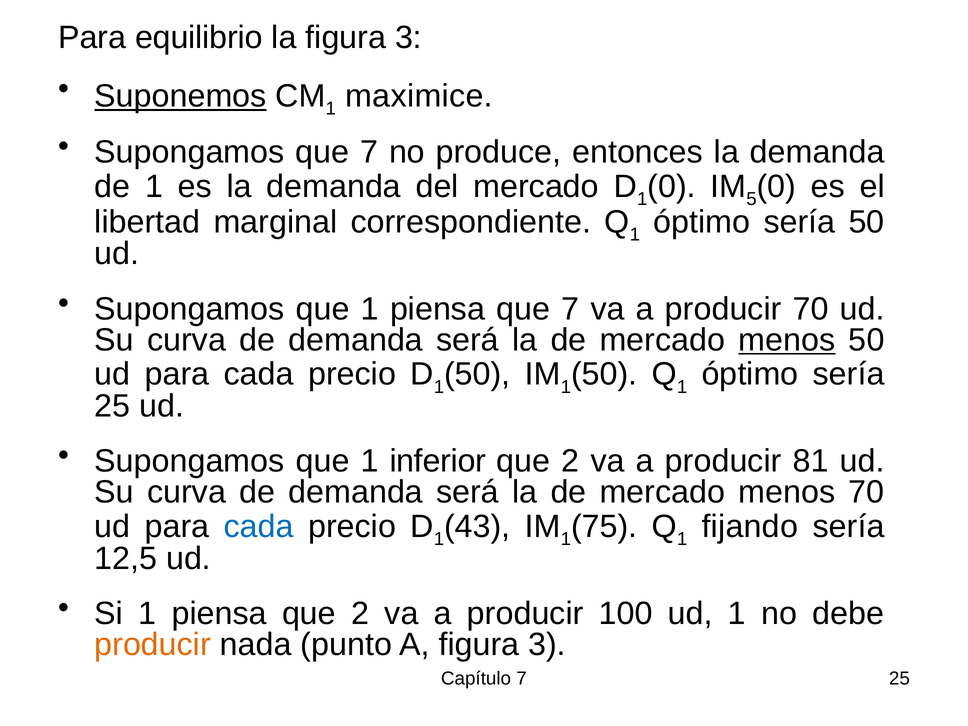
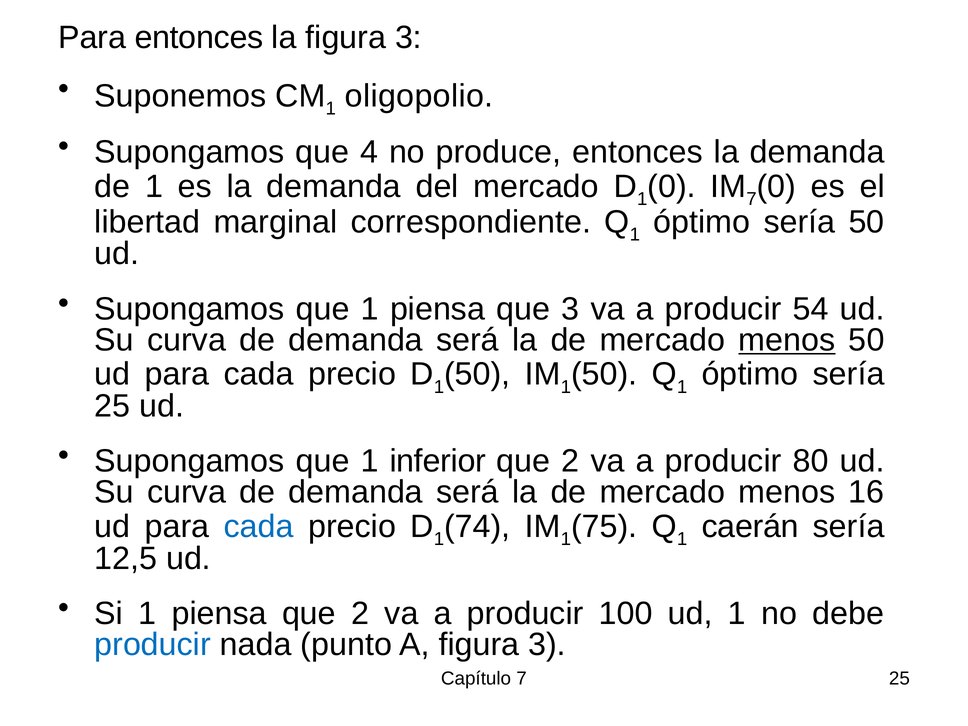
Para equilibrio: equilibrio -> entonces
Suponemos underline: present -> none
maximice: maximice -> oligopolio
Supongamos que 7: 7 -> 4
5 at (752, 199): 5 -> 7
piensa que 7: 7 -> 3
producir 70: 70 -> 54
81: 81 -> 80
menos 70: 70 -> 16
43: 43 -> 74
fijando: fijando -> caerán
producir at (153, 645) colour: orange -> blue
